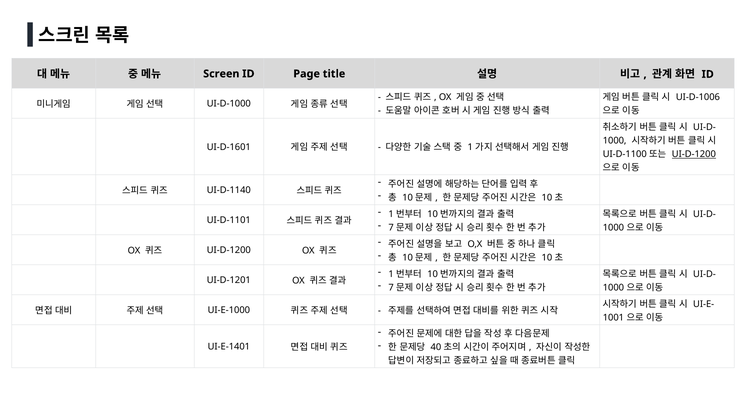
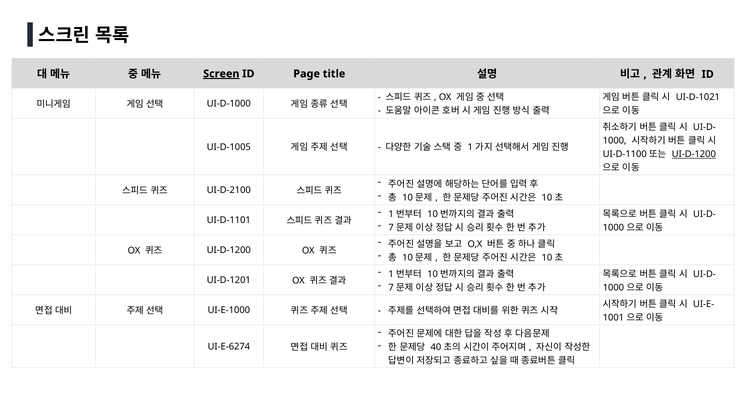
Screen underline: none -> present
UI-D-1006: UI-D-1006 -> UI-D-1021
UI-D-1601: UI-D-1601 -> UI-D-1005
UI-D-1140: UI-D-1140 -> UI-D-2100
UI-E-1401: UI-E-1401 -> UI-E-6274
